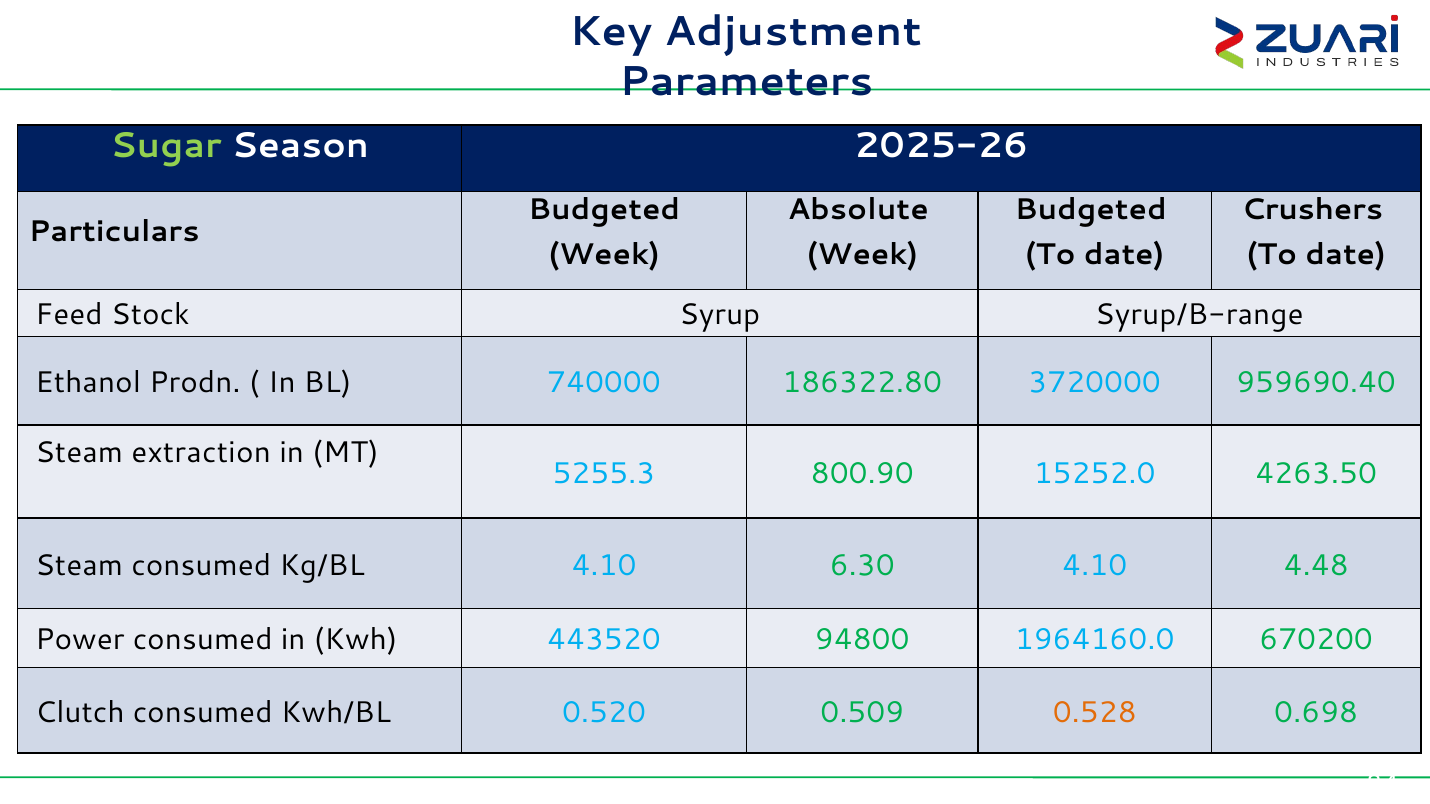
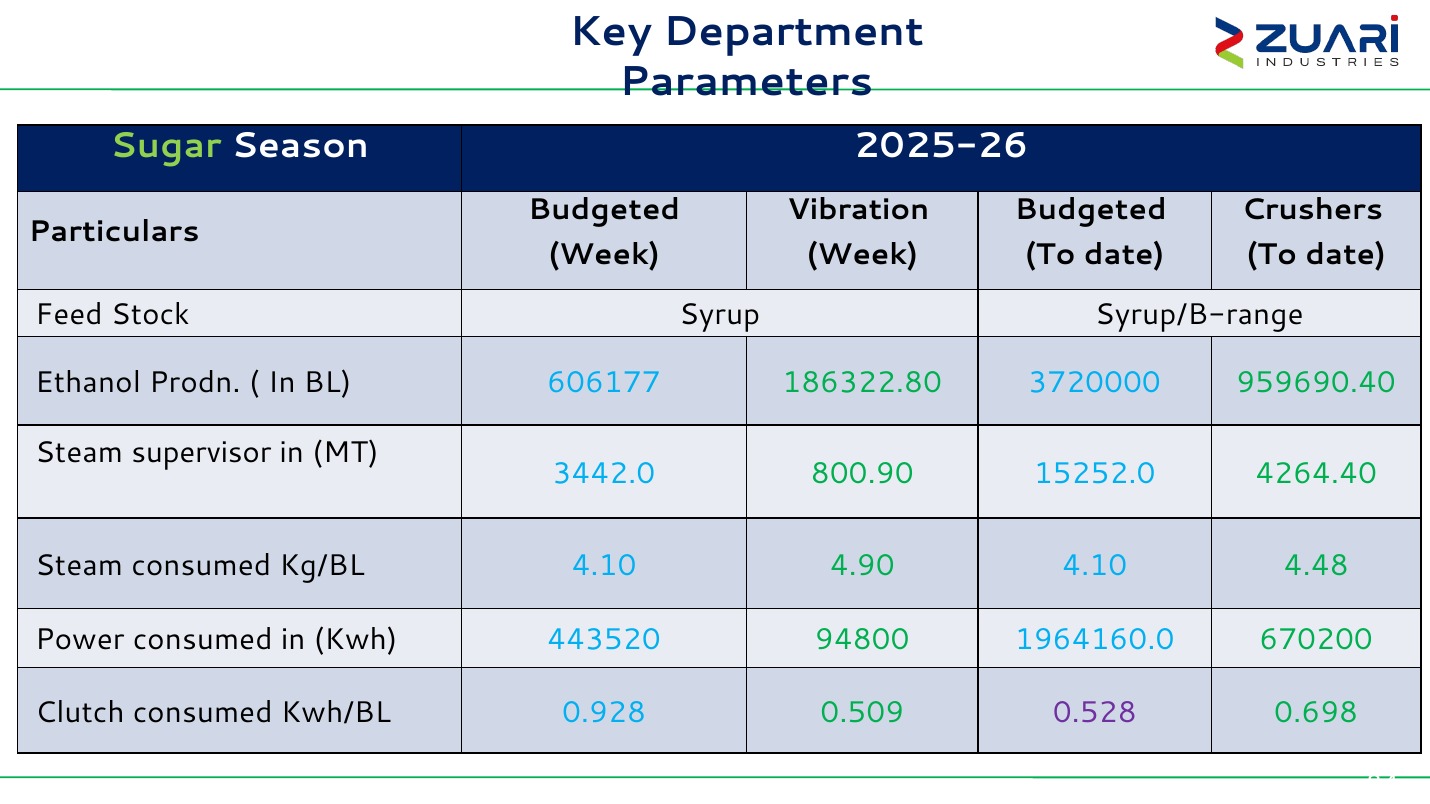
Adjustment: Adjustment -> Department
Absolute: Absolute -> Vibration
740000: 740000 -> 606177
extraction: extraction -> supervisor
5255.3: 5255.3 -> 3442.0
4263.50: 4263.50 -> 4264.40
6.30: 6.30 -> 4.90
0.520: 0.520 -> 0.928
0.528 colour: orange -> purple
